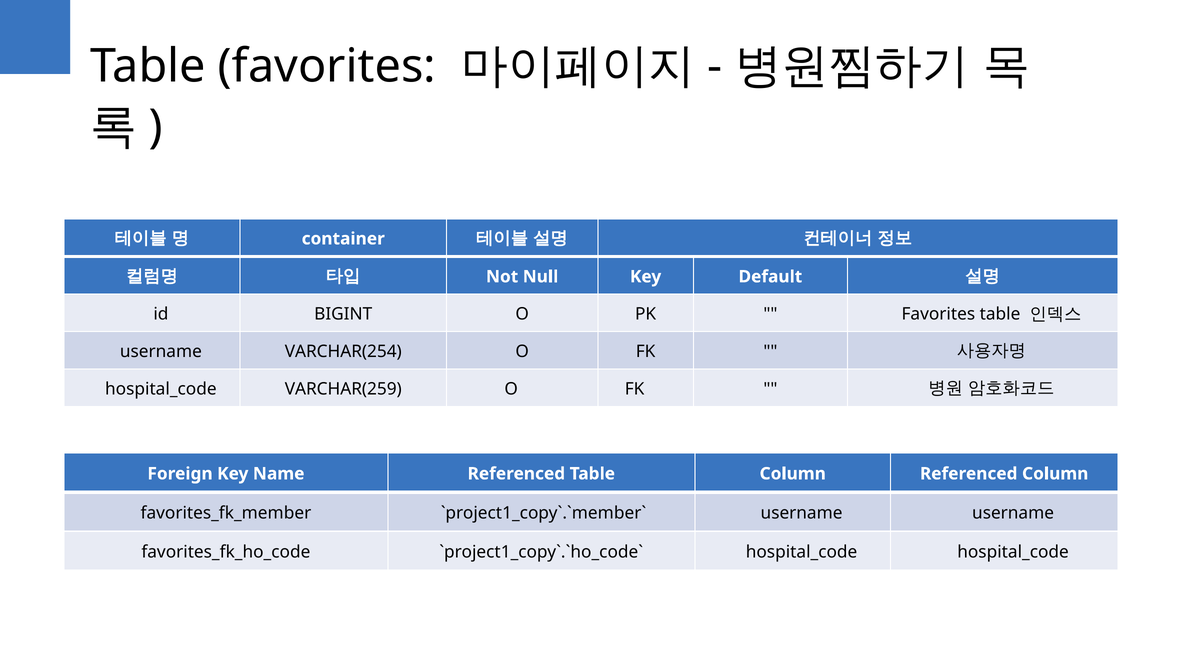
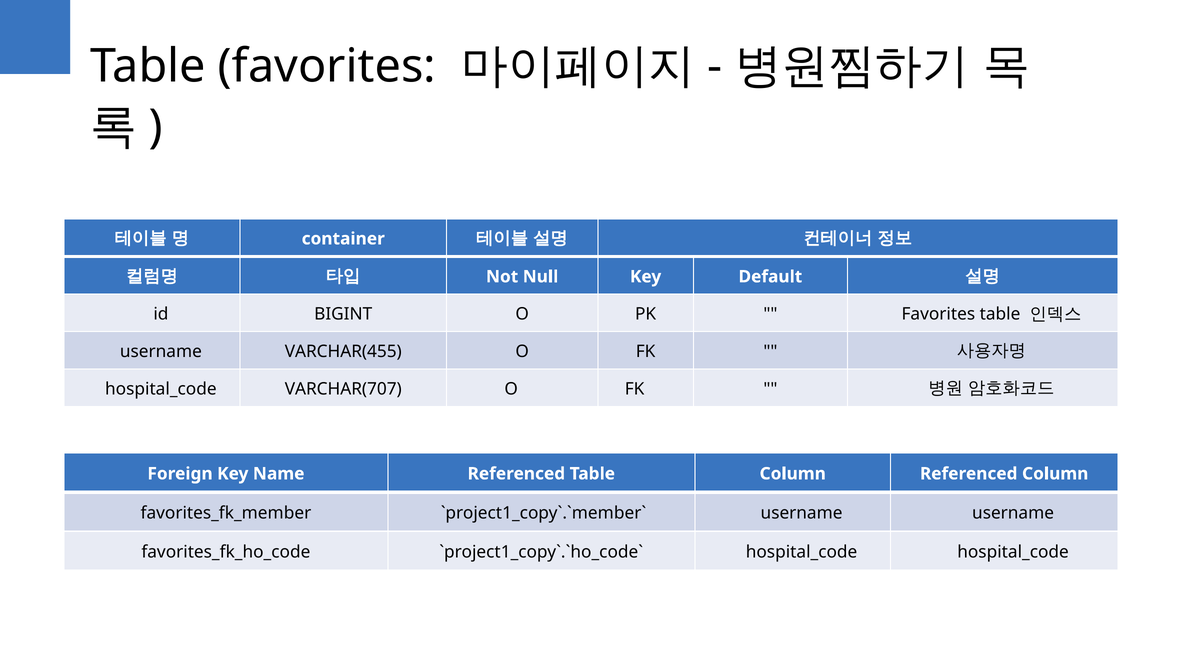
VARCHAR(254: VARCHAR(254 -> VARCHAR(455
VARCHAR(259: VARCHAR(259 -> VARCHAR(707
